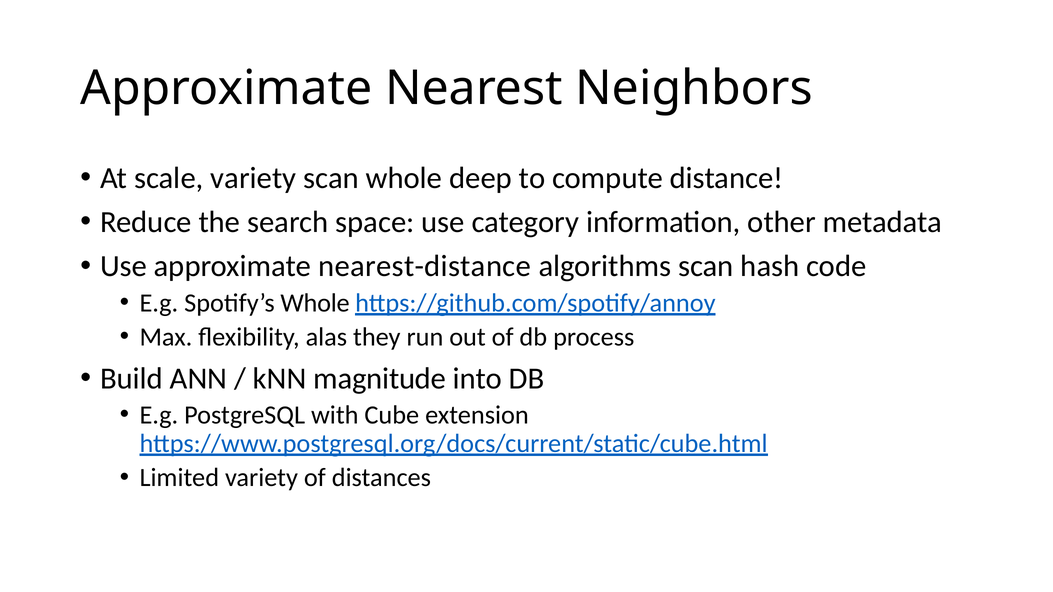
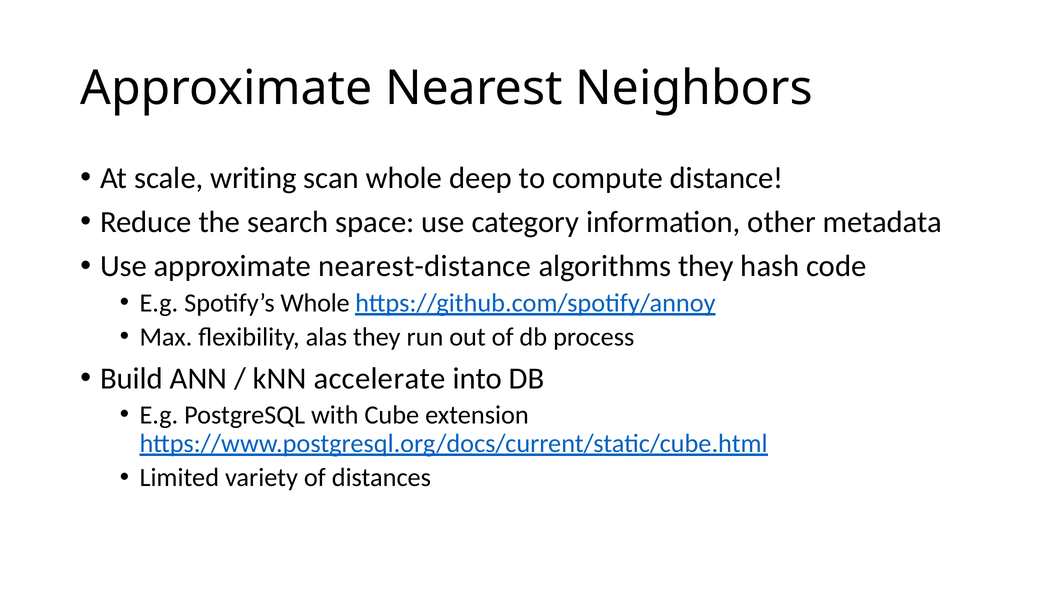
scale variety: variety -> writing
algorithms scan: scan -> they
magnitude: magnitude -> accelerate
